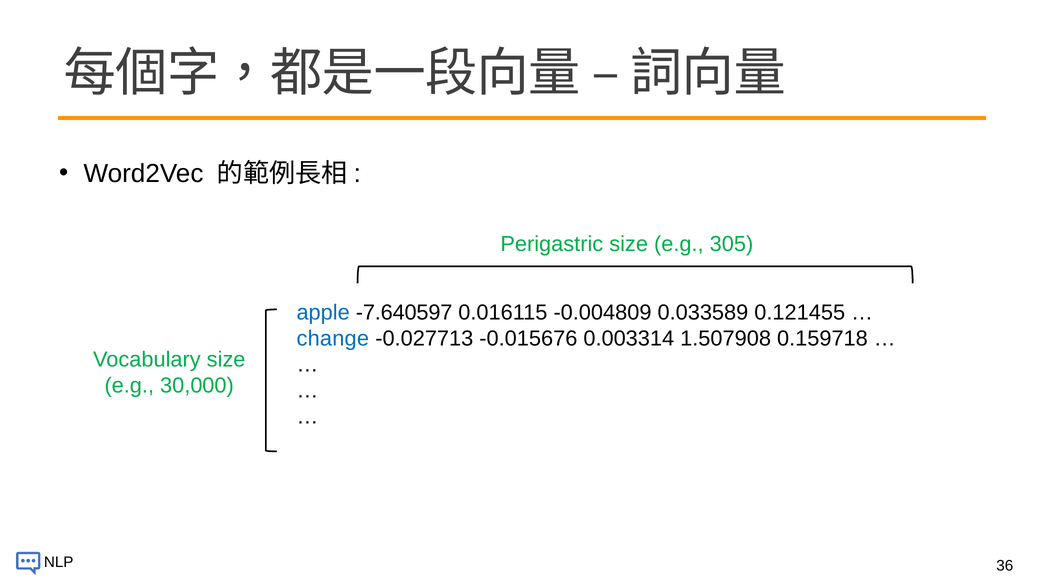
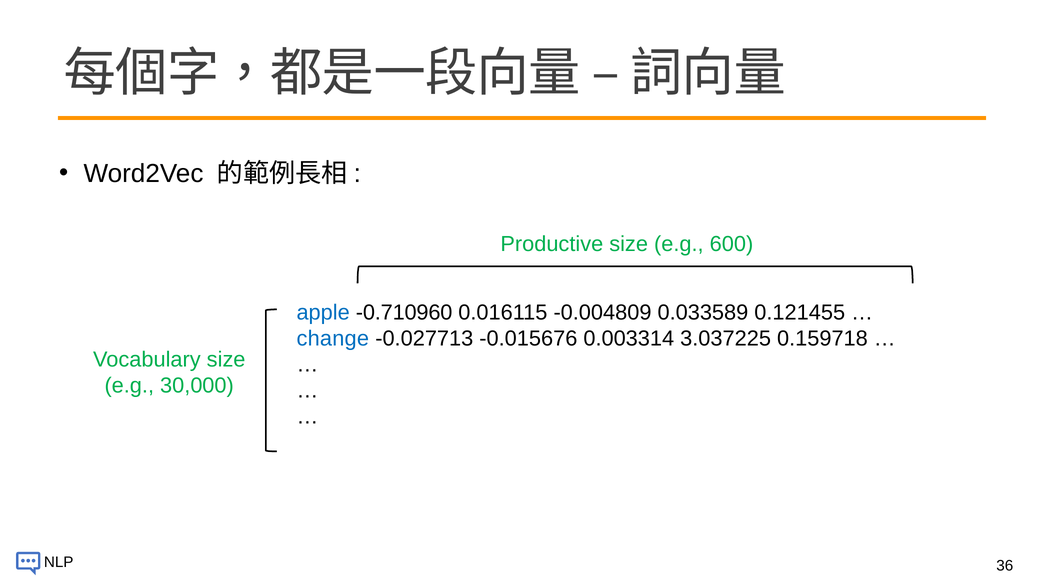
Perigastric: Perigastric -> Productive
305: 305 -> 600
-7.640597: -7.640597 -> -0.710960
1.507908: 1.507908 -> 3.037225
